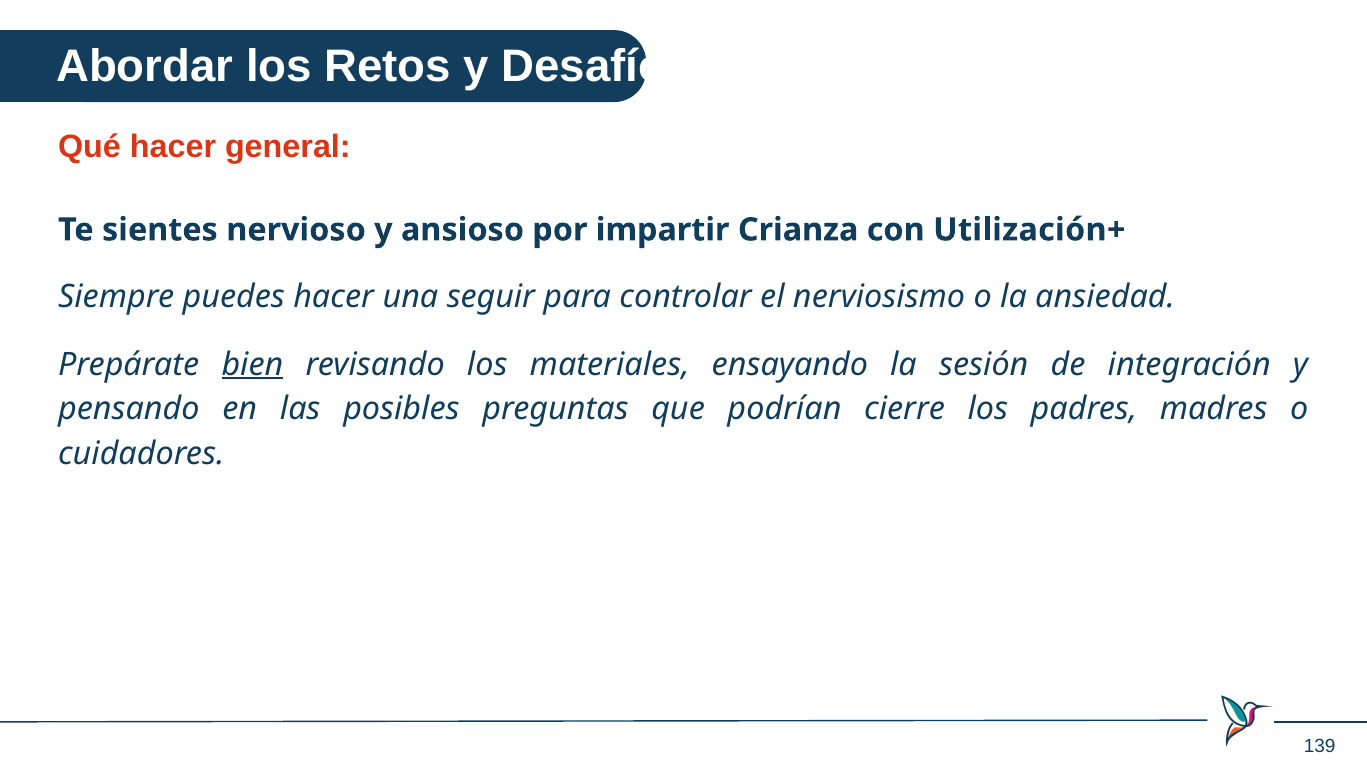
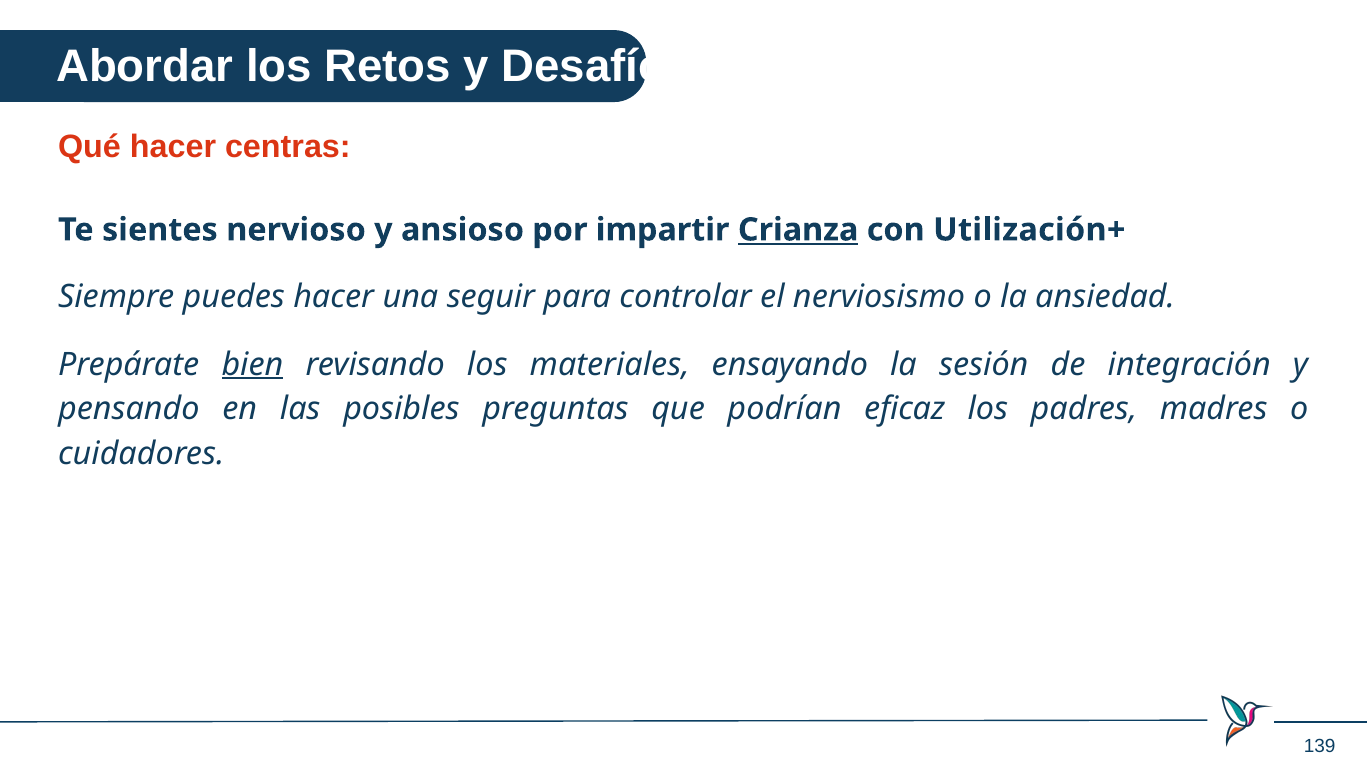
general: general -> centras
Crianza underline: none -> present
cierre: cierre -> eficaz
